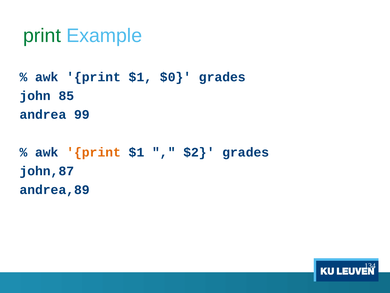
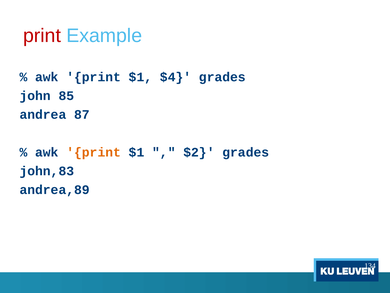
print at (42, 36) colour: green -> red
$0: $0 -> $4
99: 99 -> 87
john,87: john,87 -> john,83
